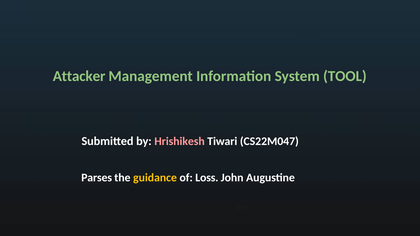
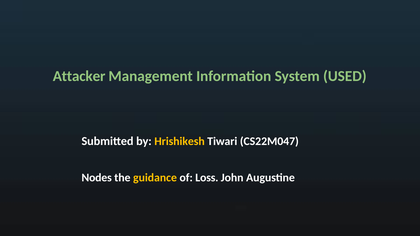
TOOL: TOOL -> USED
Hrishikesh colour: pink -> yellow
Parses: Parses -> Nodes
